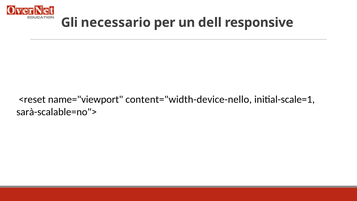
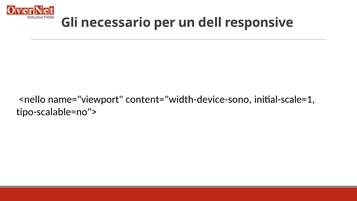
<reset: <reset -> <nello
content="width-device-nello: content="width-device-nello -> content="width-device-sono
sarà-scalable=no">: sarà-scalable=no"> -> tipo-scalable=no">
